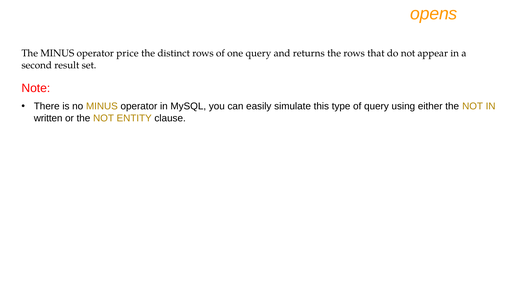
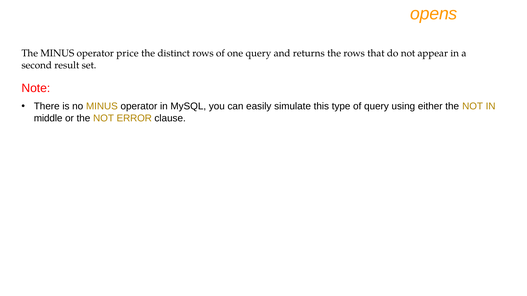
written: written -> middle
ENTITY: ENTITY -> ERROR
